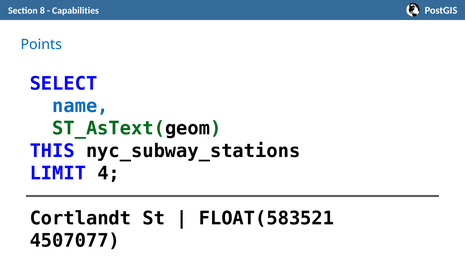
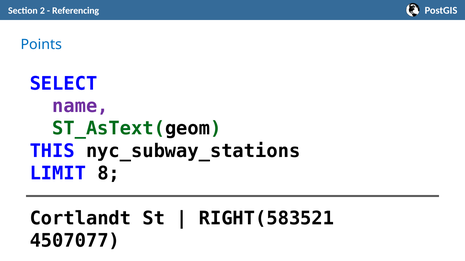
8: 8 -> 2
Capabilities: Capabilities -> Referencing
name colour: blue -> purple
4: 4 -> 8
FLOAT(583521: FLOAT(583521 -> RIGHT(583521
